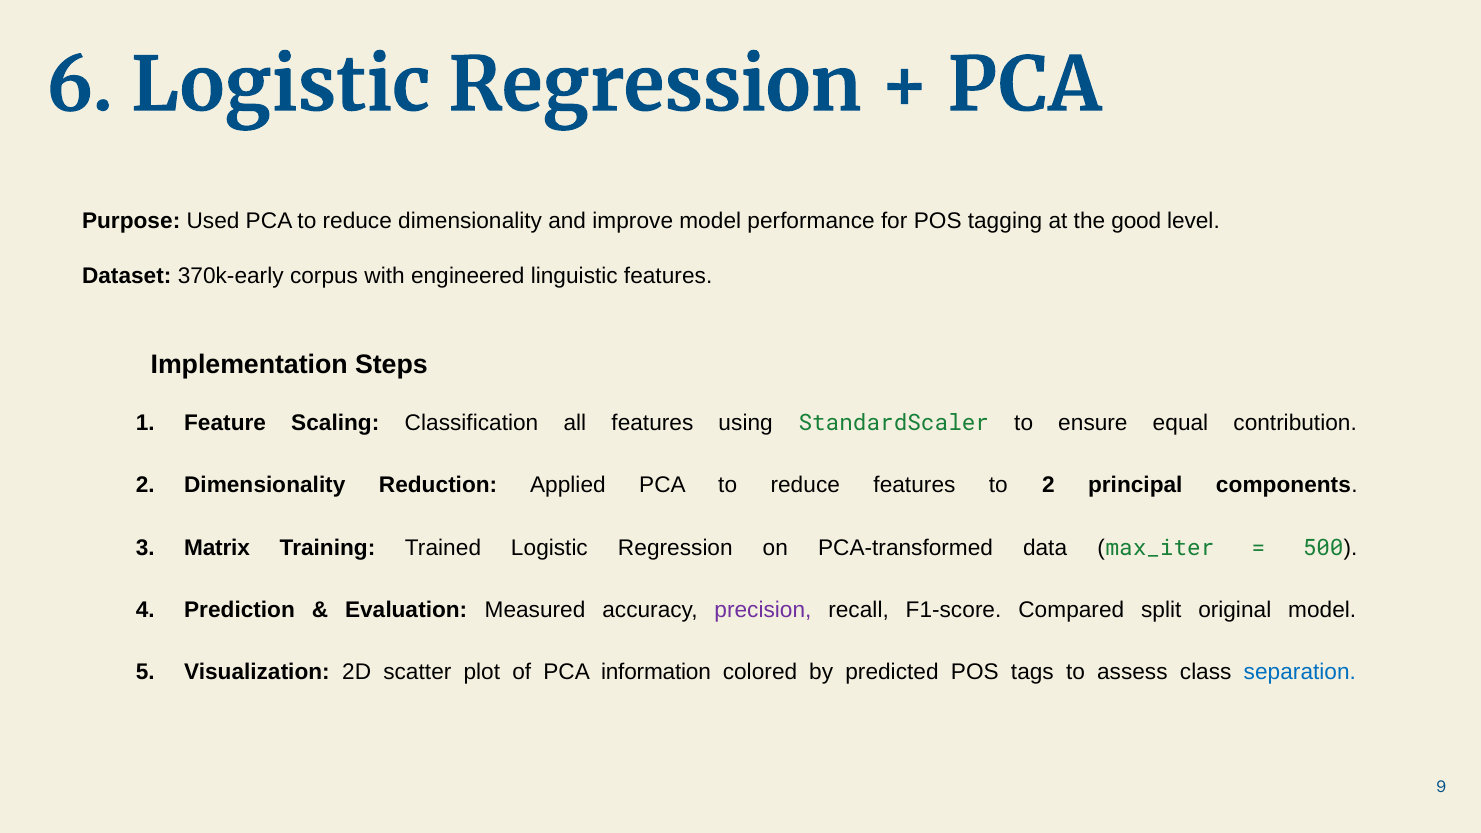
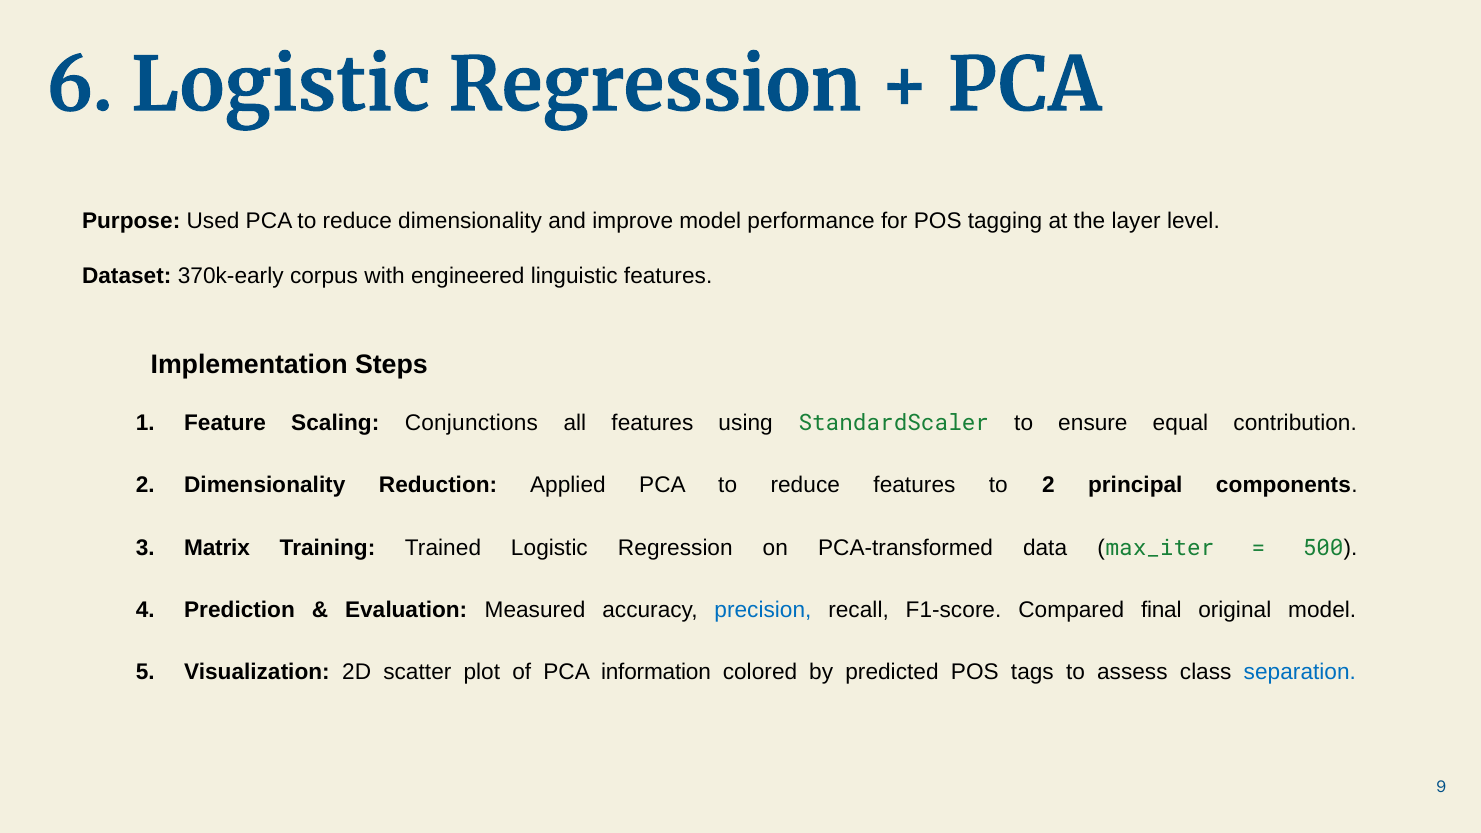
good: good -> layer
Classification: Classification -> Conjunctions
precision colour: purple -> blue
split: split -> final
